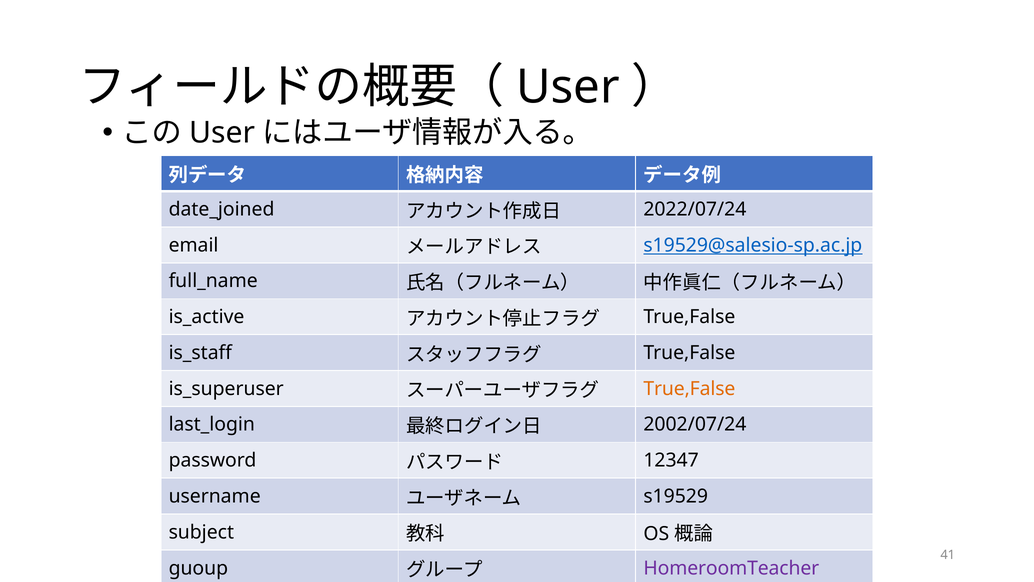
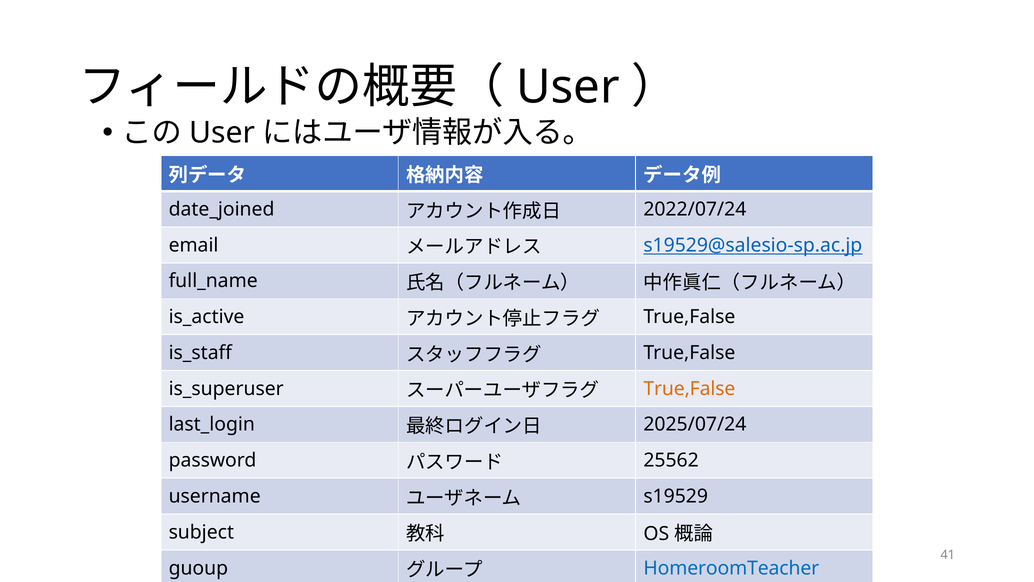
2002/07/24: 2002/07/24 -> 2025/07/24
12347: 12347 -> 25562
HomeroomTeacher colour: purple -> blue
